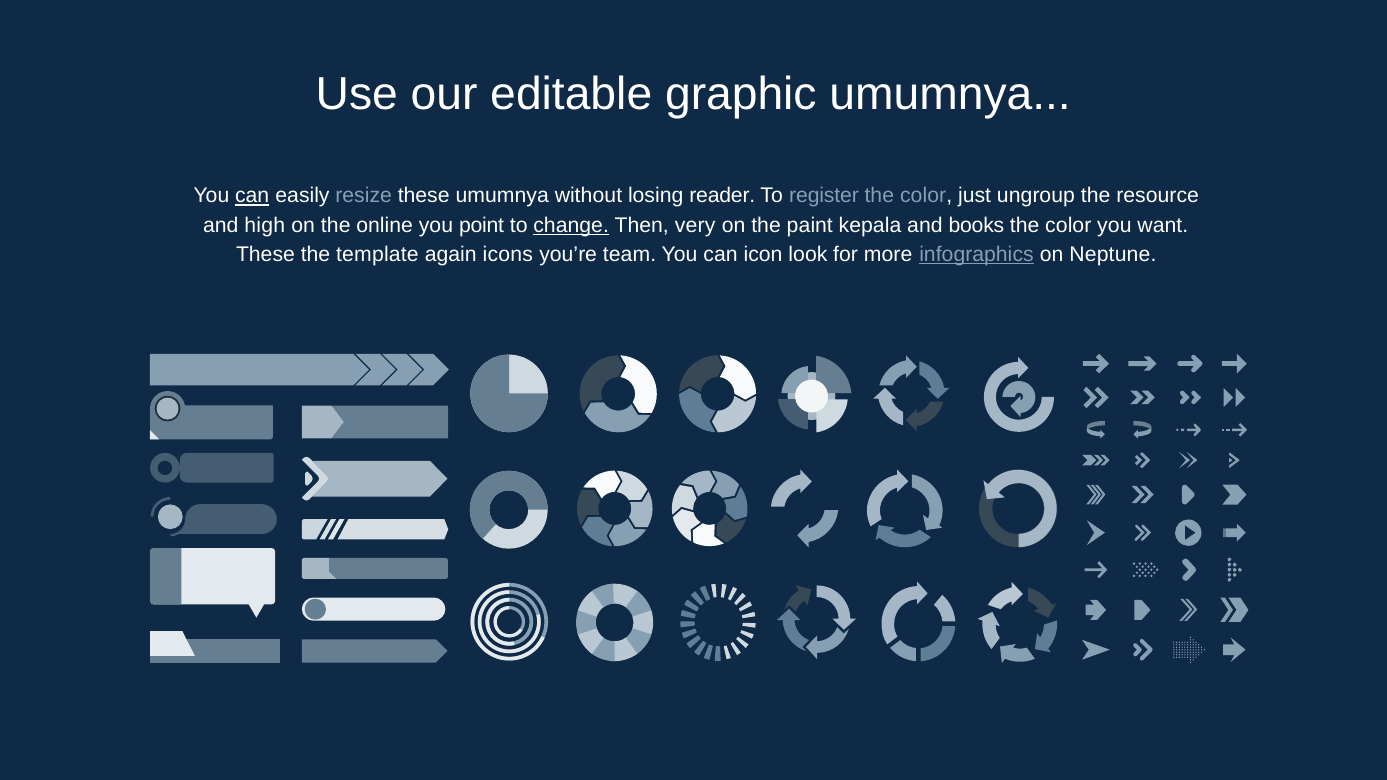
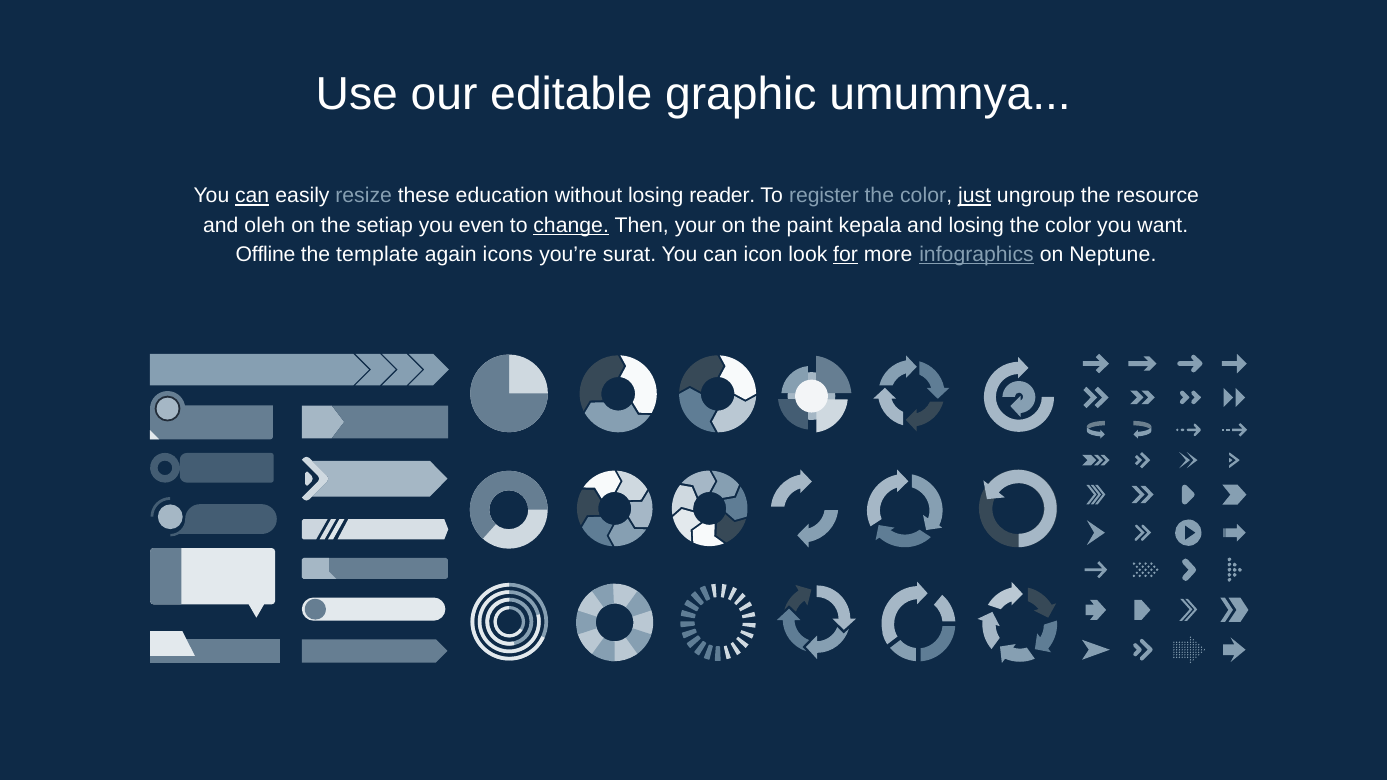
these umumnya: umumnya -> education
just underline: none -> present
high: high -> oleh
online: online -> setiap
point: point -> even
very: very -> your
and books: books -> losing
These at (265, 254): These -> Offline
team: team -> surat
for underline: none -> present
